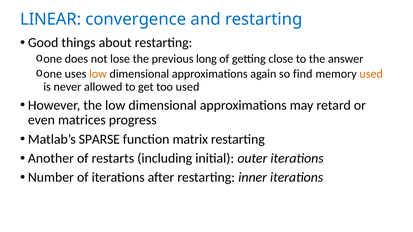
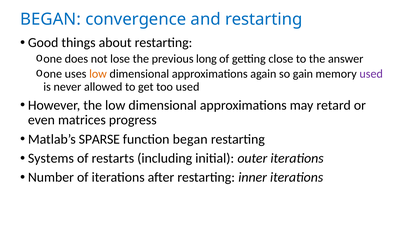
LINEAR at (51, 19): LINEAR -> BEGAN
find: find -> gain
used at (371, 74) colour: orange -> purple
function matrix: matrix -> began
Another: Another -> Systems
